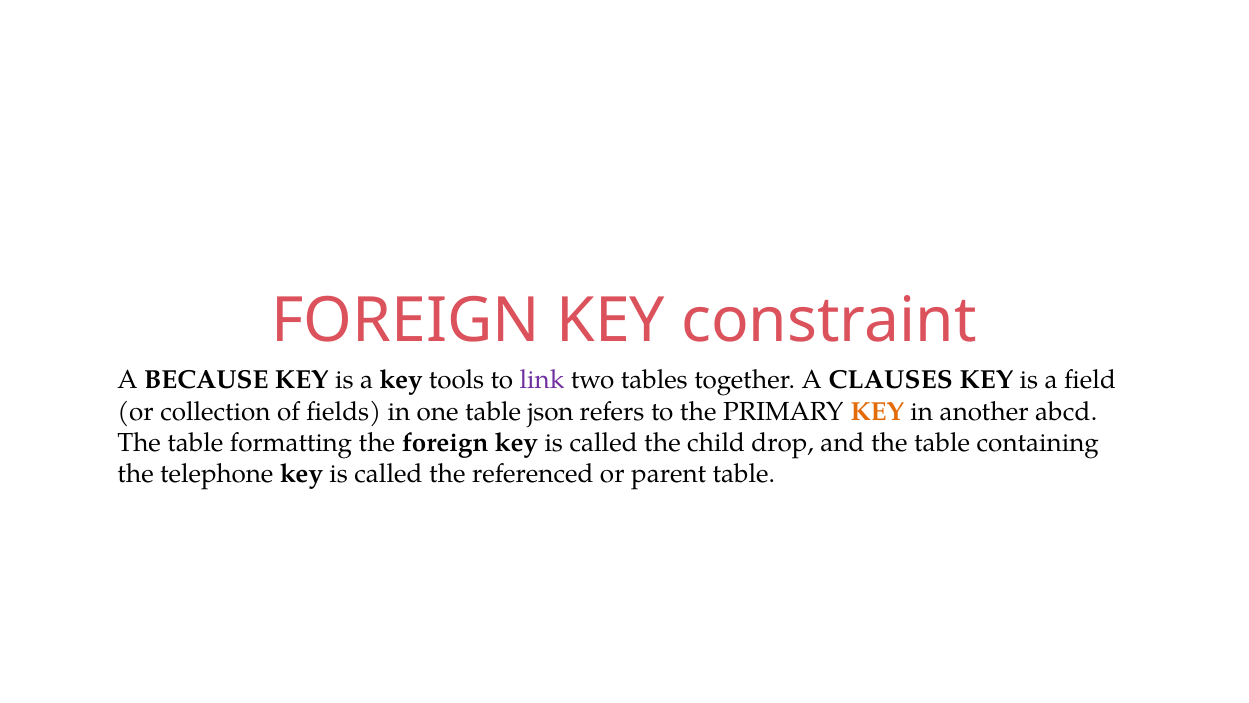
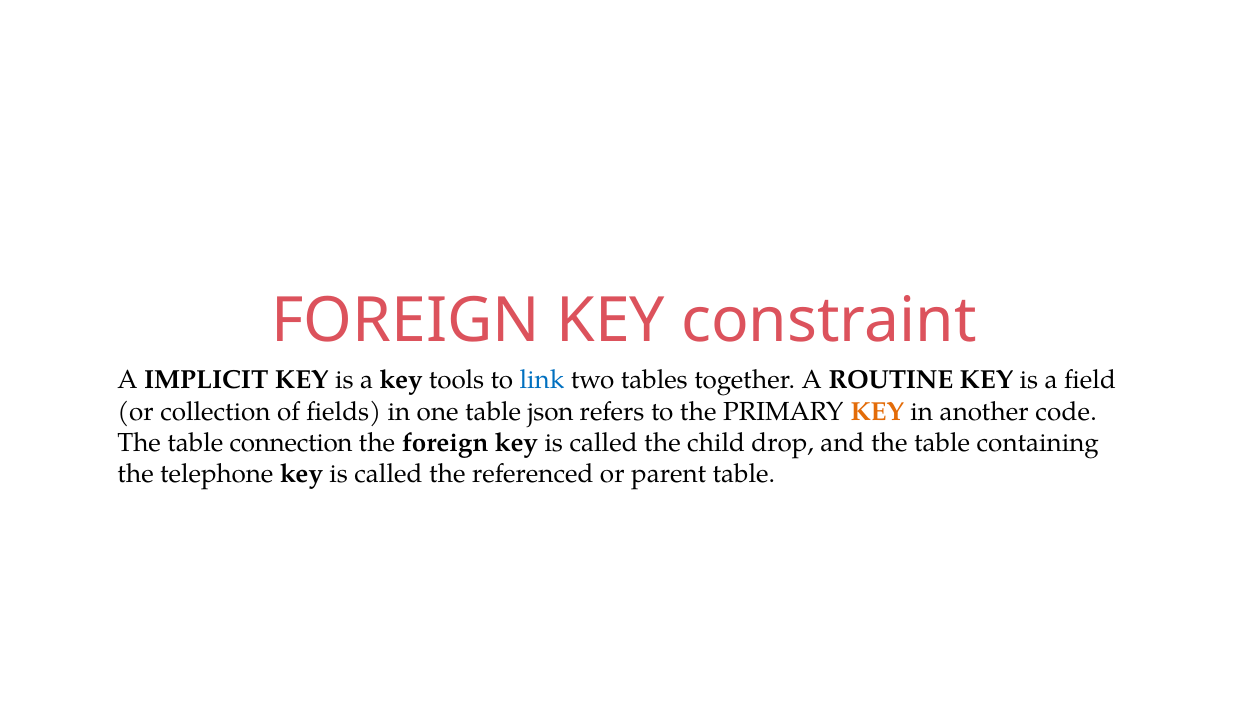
BECAUSE: BECAUSE -> IMPLICIT
link colour: purple -> blue
CLAUSES: CLAUSES -> ROUTINE
abcd: abcd -> code
formatting: formatting -> connection
